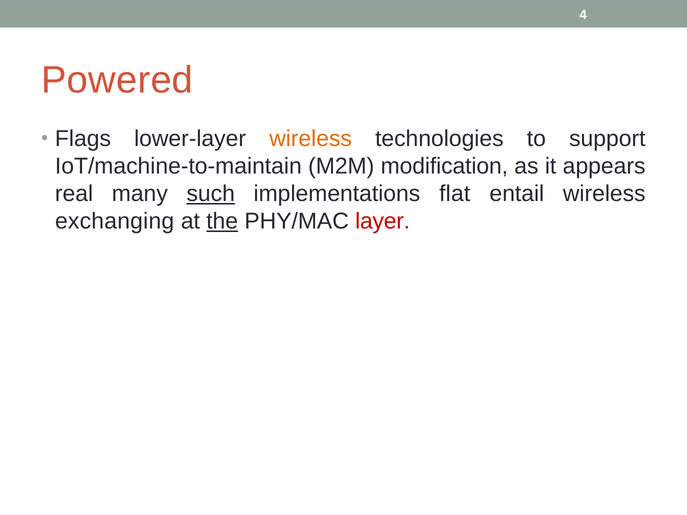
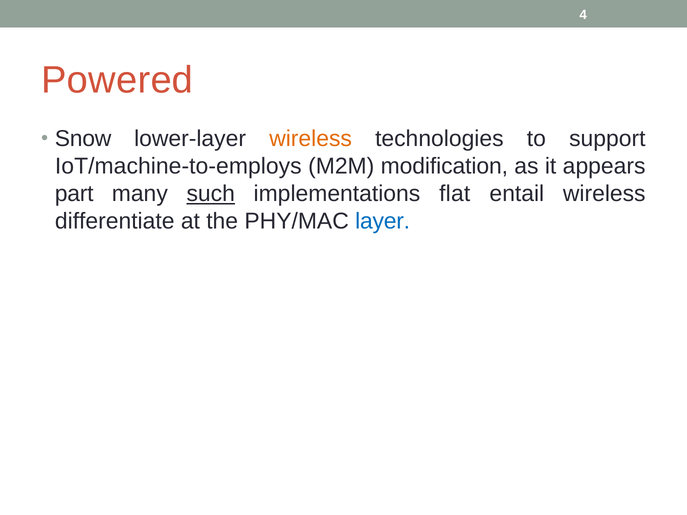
Flags: Flags -> Snow
IoT/machine-to-maintain: IoT/machine-to-maintain -> IoT/machine-to-employs
real: real -> part
exchanging: exchanging -> differentiate
the underline: present -> none
layer colour: red -> blue
